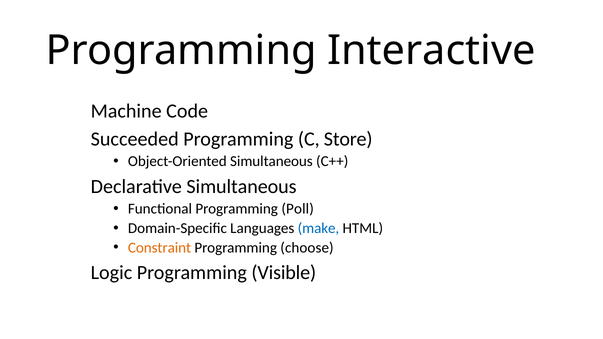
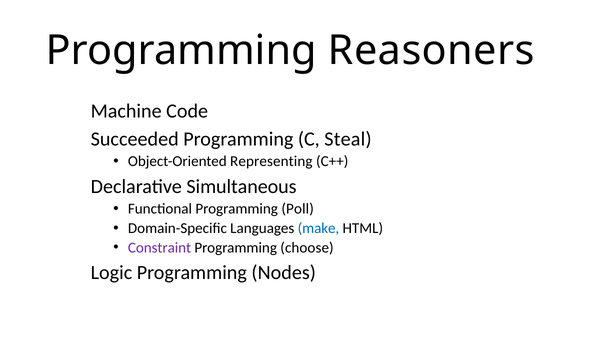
Interactive: Interactive -> Reasoners
Store: Store -> Steal
Object-Oriented Simultaneous: Simultaneous -> Representing
Constraint colour: orange -> purple
Visible: Visible -> Nodes
